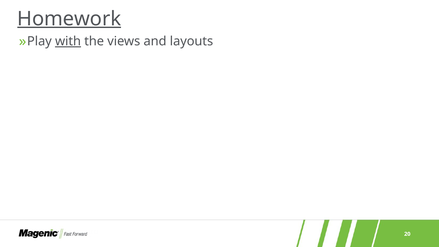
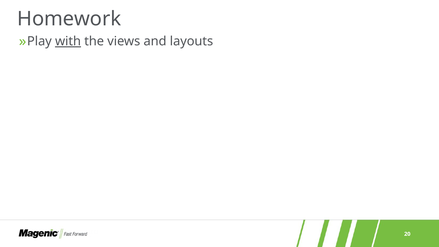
Homework underline: present -> none
